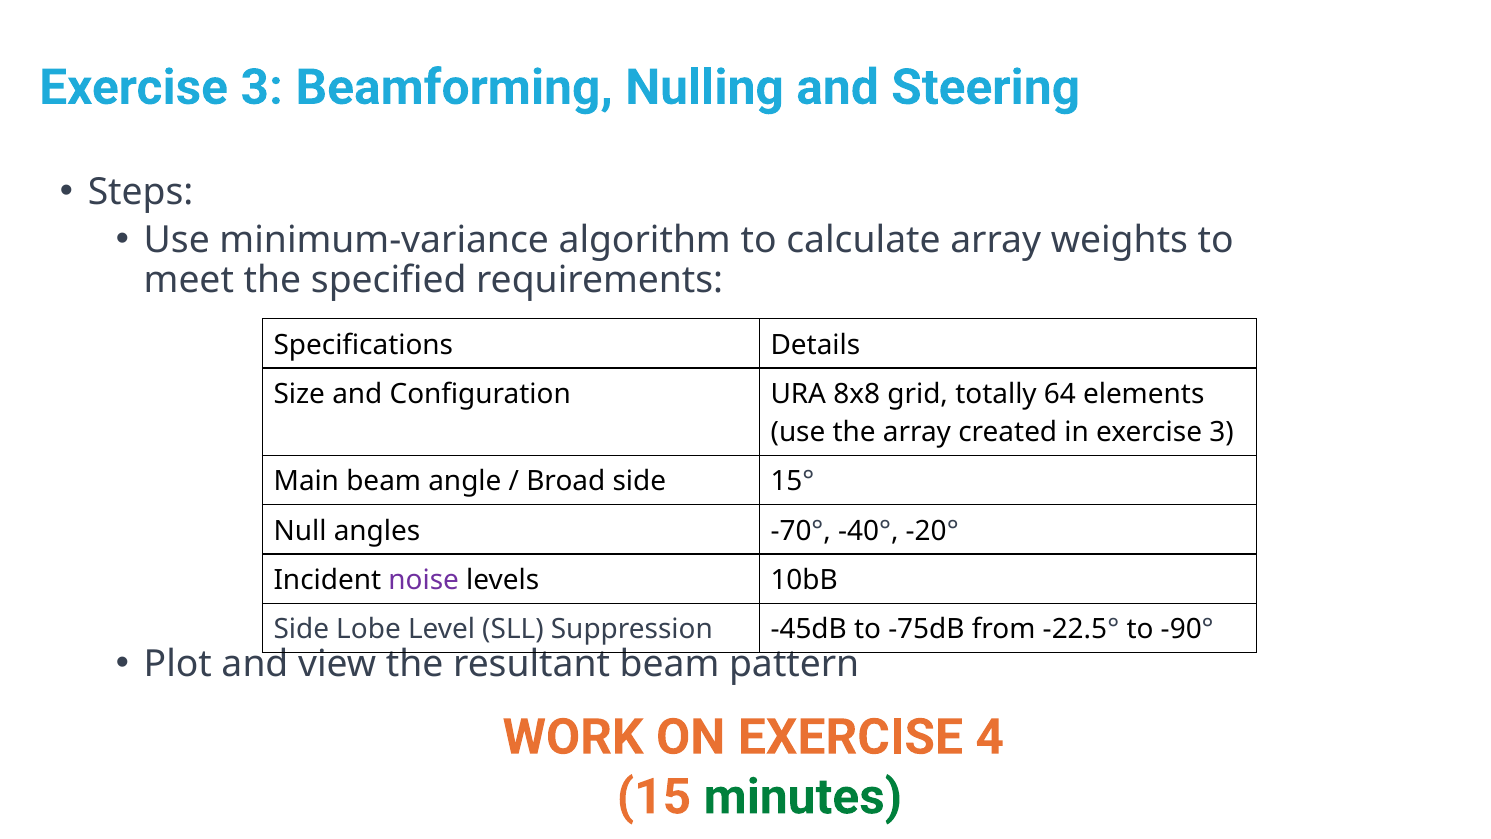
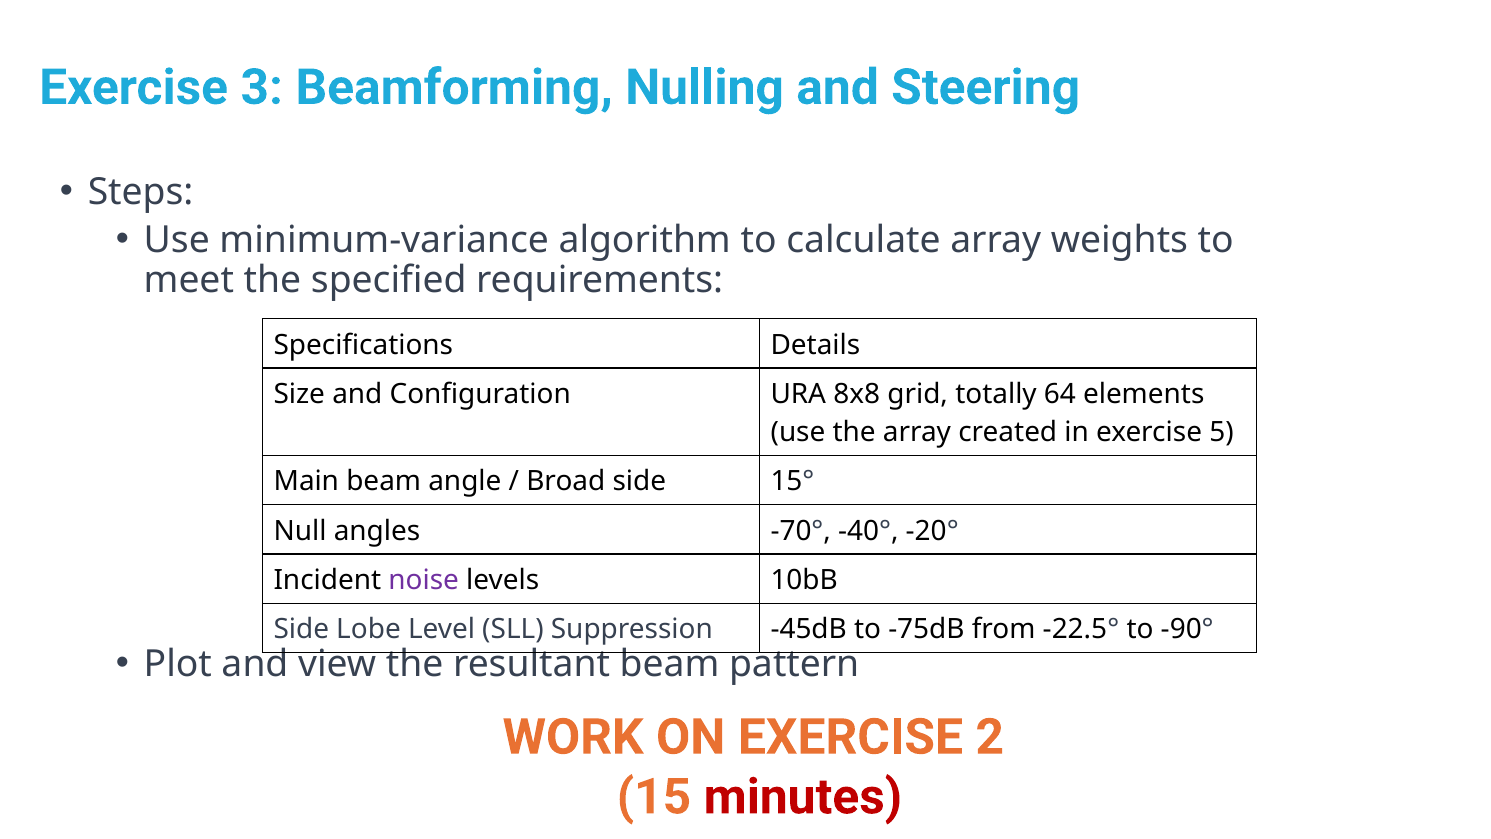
in exercise 3: 3 -> 5
4: 4 -> 2
minutes colour: green -> red
